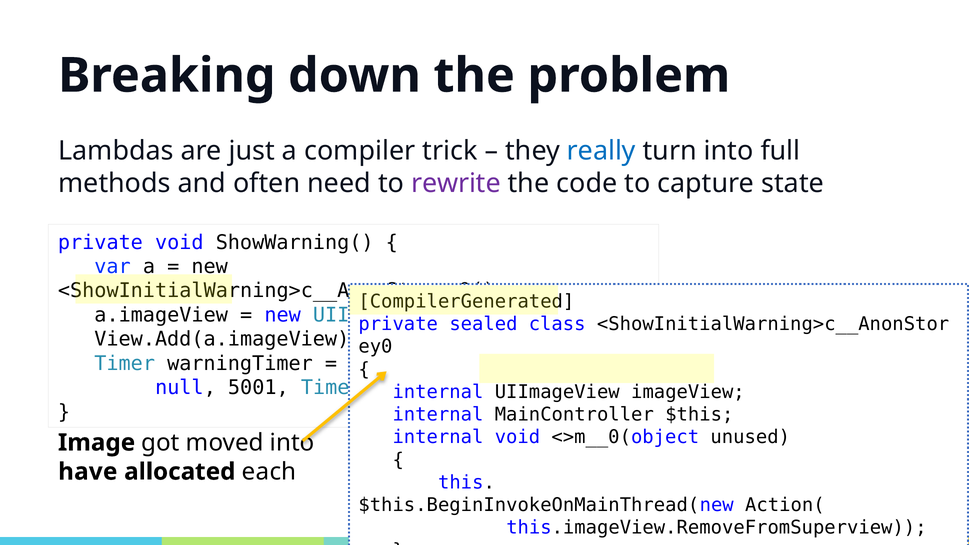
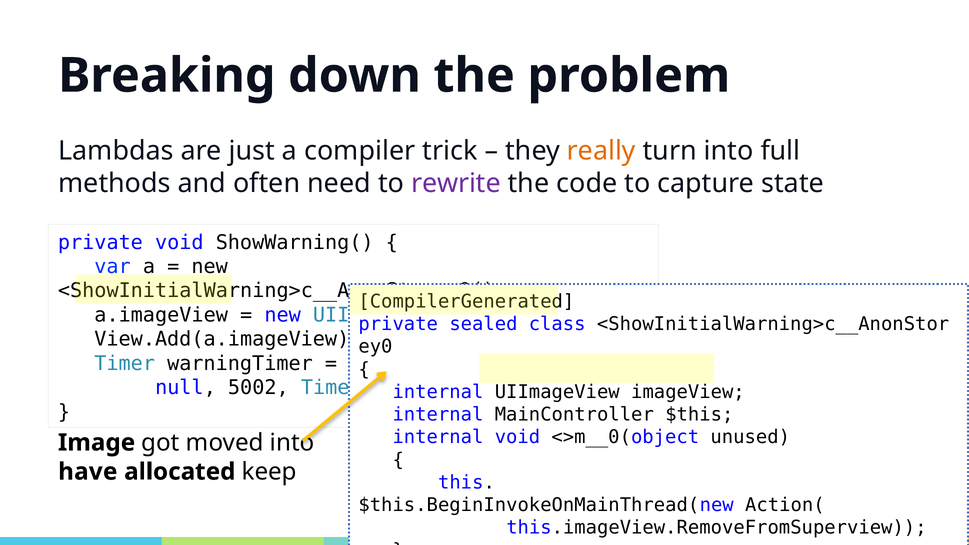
really colour: blue -> orange
5001: 5001 -> 5002
each: each -> keep
